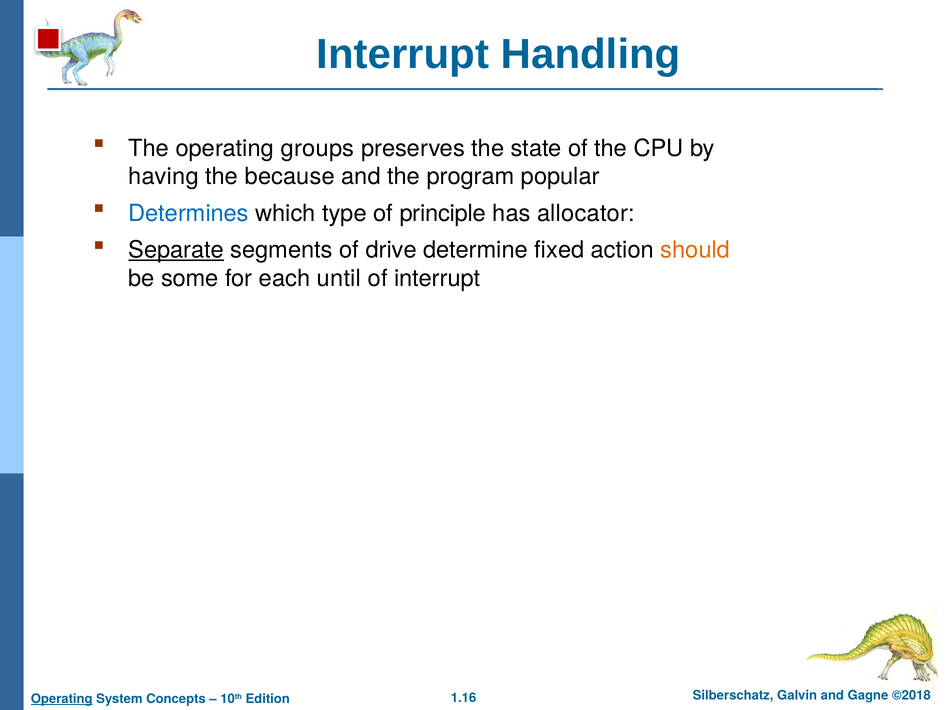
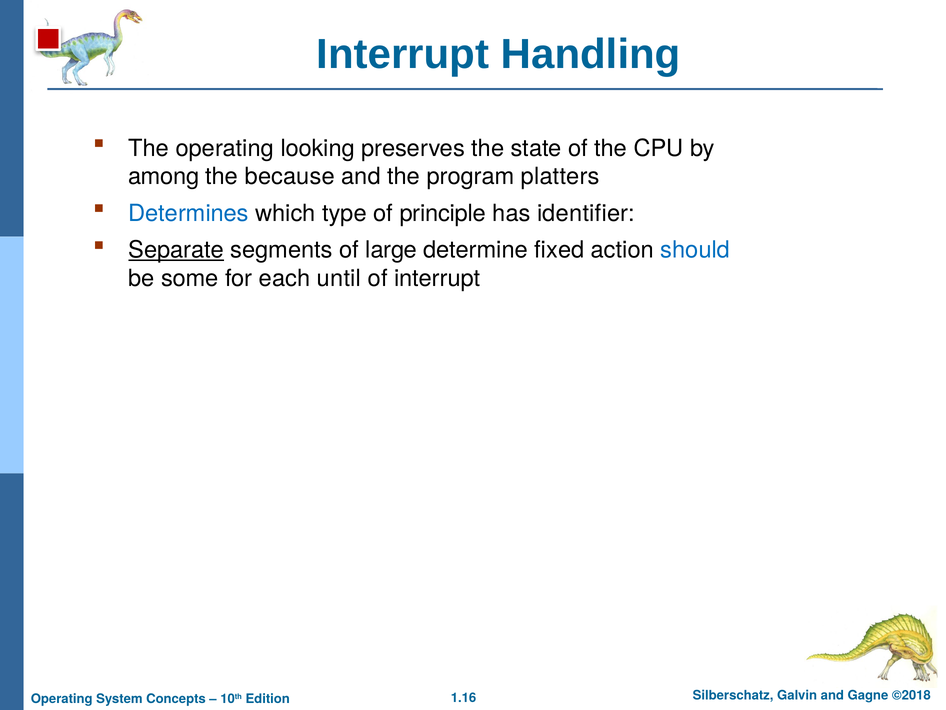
groups: groups -> looking
having: having -> among
popular: popular -> platters
allocator: allocator -> identifier
drive: drive -> large
should colour: orange -> blue
Operating at (62, 698) underline: present -> none
